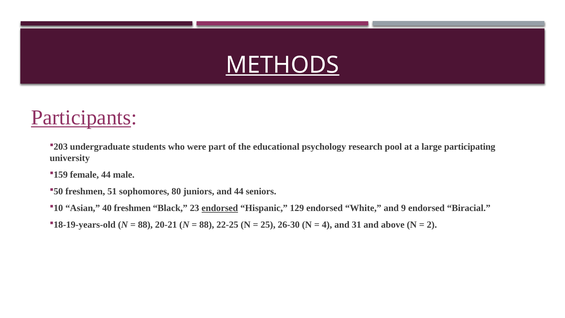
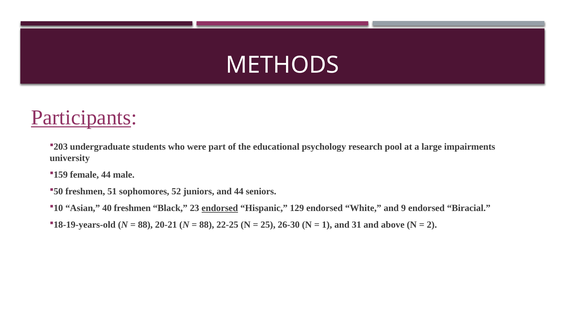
METHODS underline: present -> none
participating: participating -> impairments
80: 80 -> 52
4: 4 -> 1
